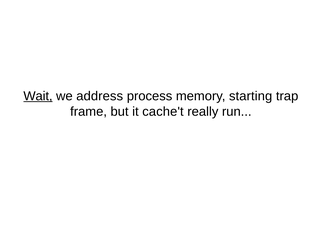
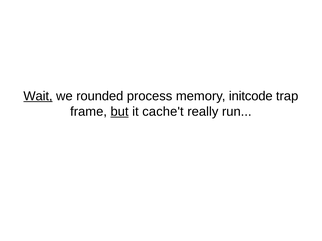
address: address -> rounded
starting: starting -> initcode
but underline: none -> present
